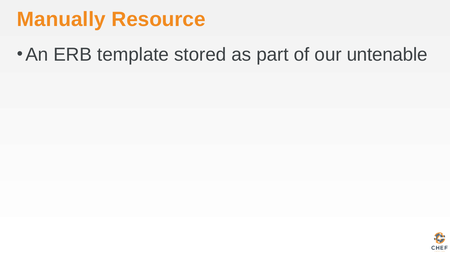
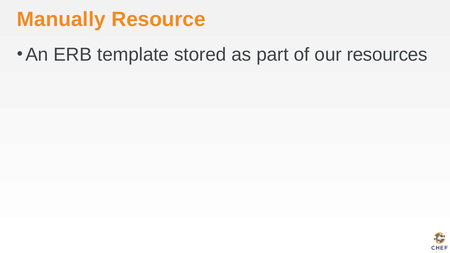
untenable: untenable -> resources
